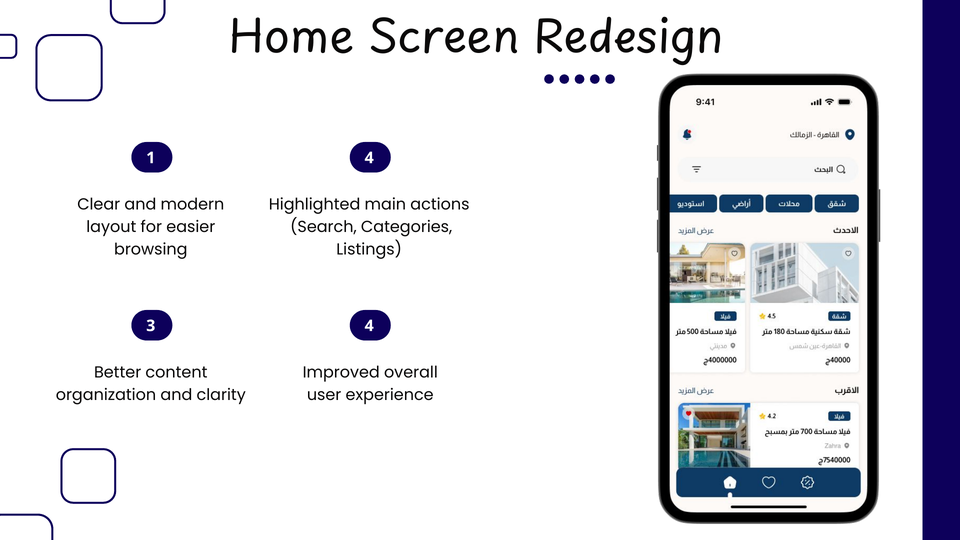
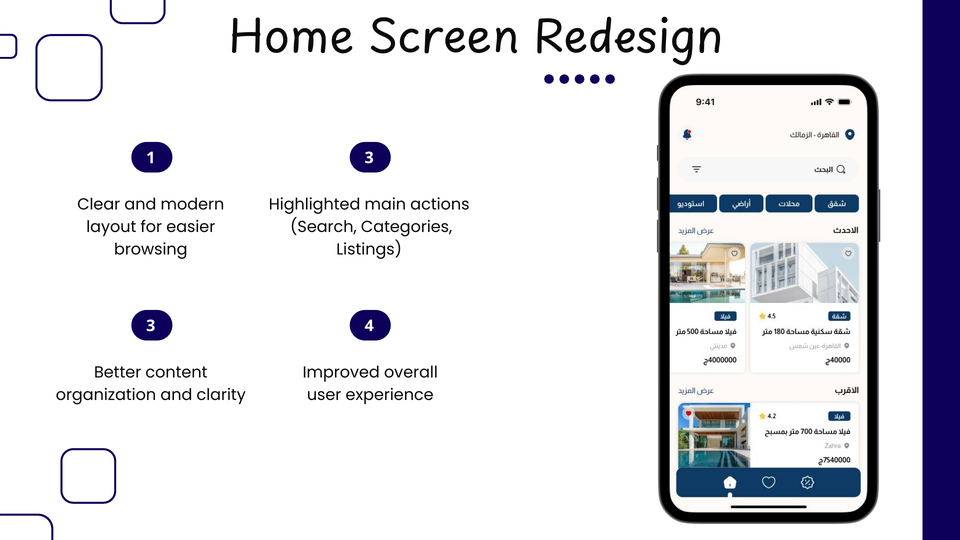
1 4: 4 -> 3
